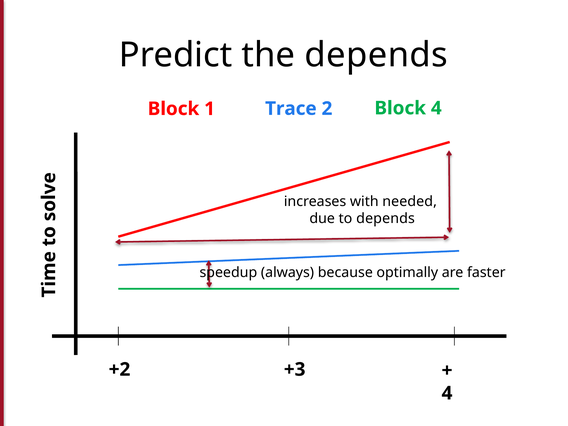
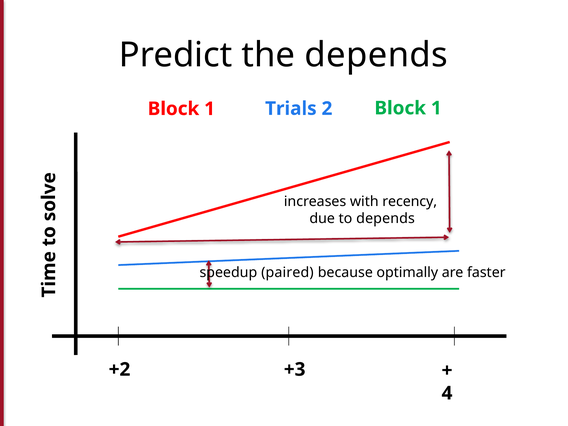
Trace: Trace -> Trials
2 Block 4: 4 -> 1
needed: needed -> recency
always: always -> paired
